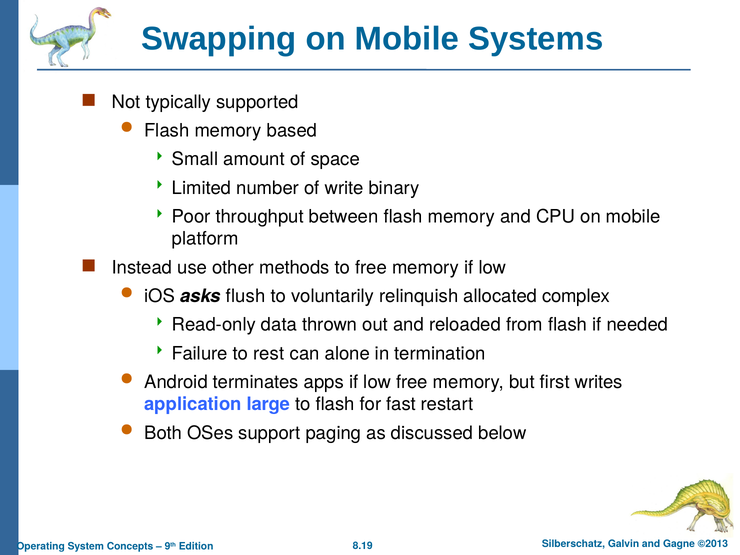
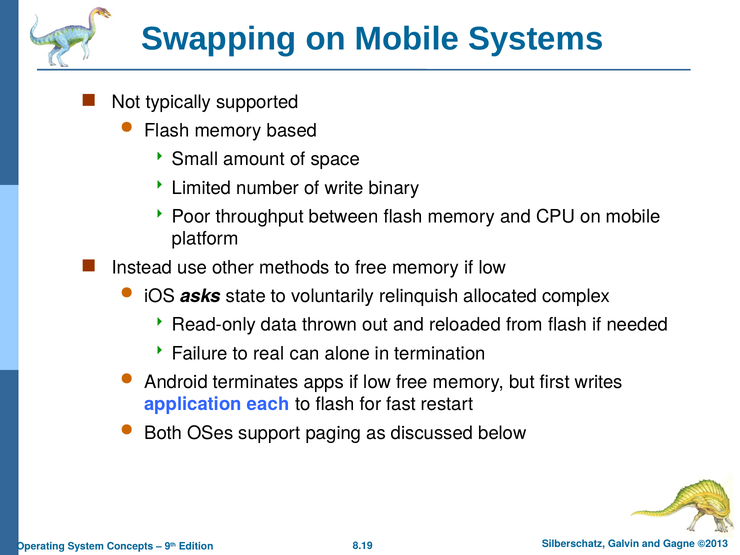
flush: flush -> state
rest: rest -> real
large: large -> each
